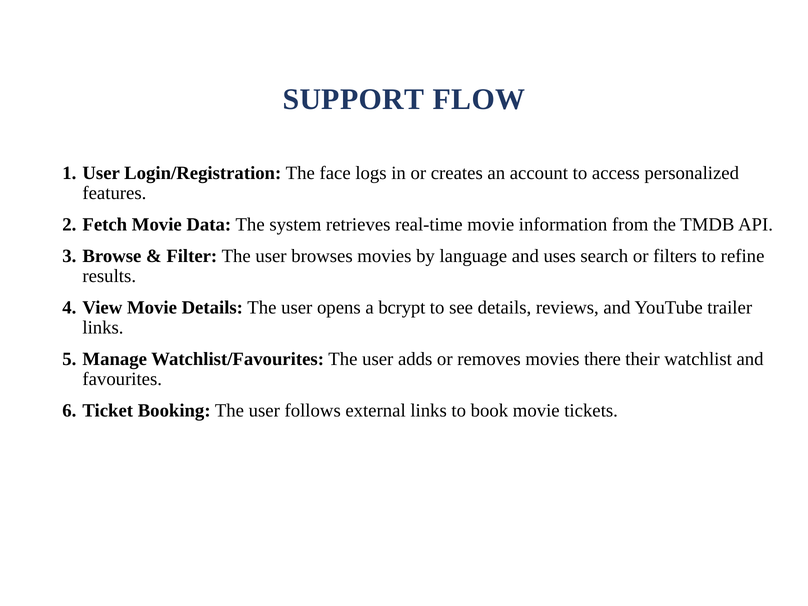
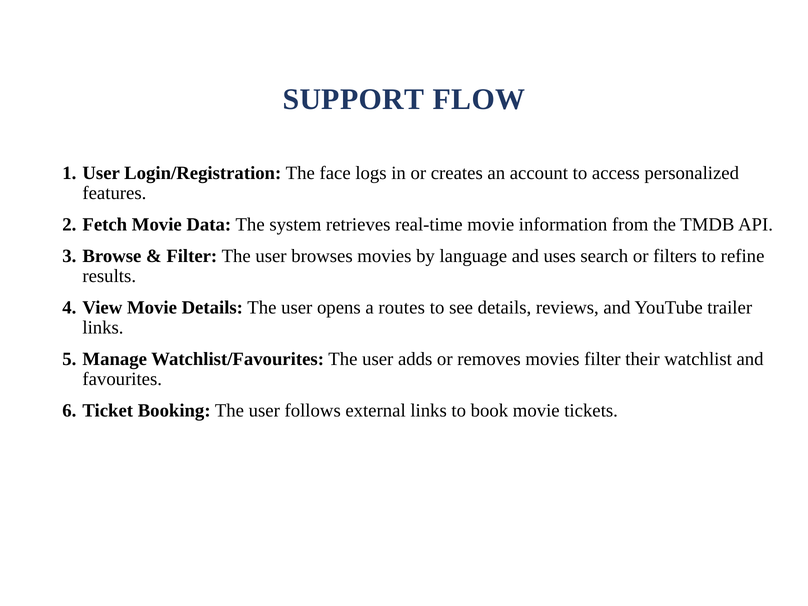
bcrypt: bcrypt -> routes
movies there: there -> filter
